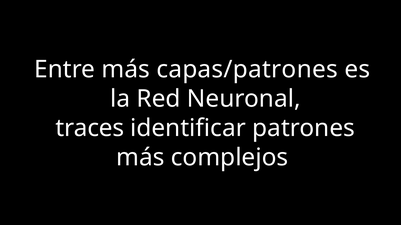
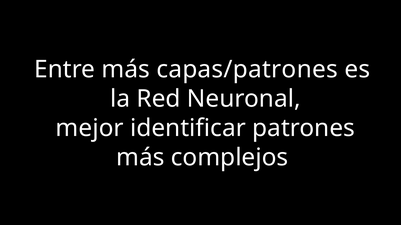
traces at (90, 129): traces -> mejor
